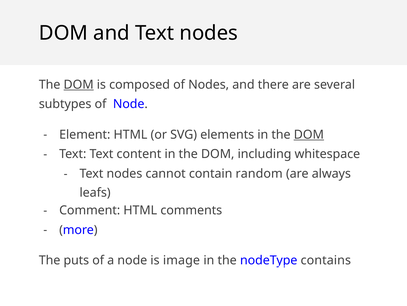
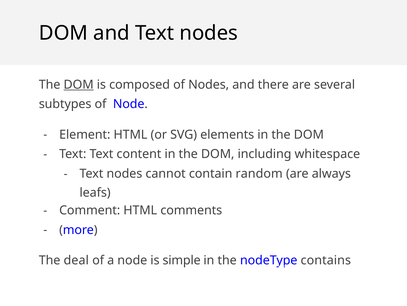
DOM at (309, 134) underline: present -> none
puts: puts -> deal
image: image -> simple
